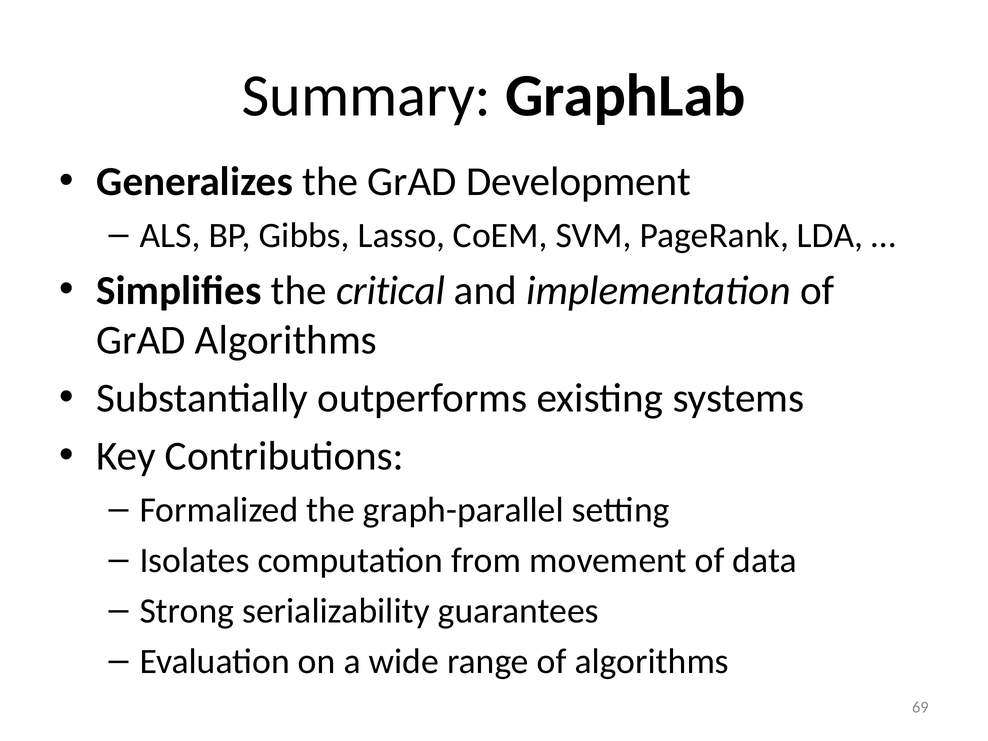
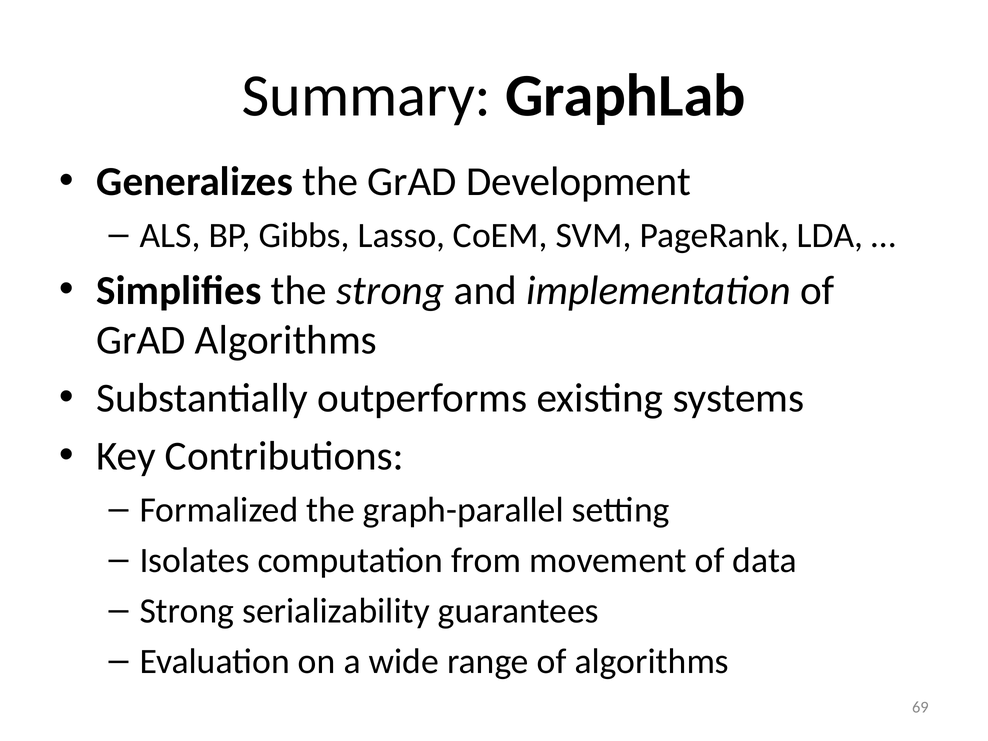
the critical: critical -> strong
